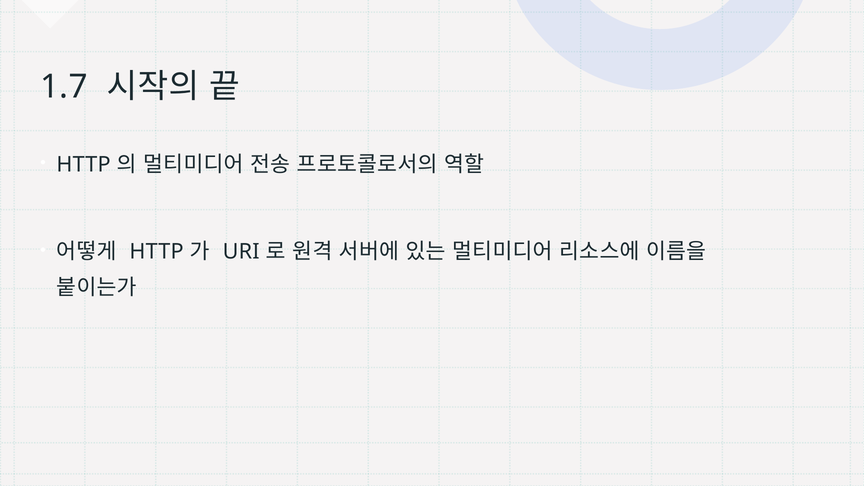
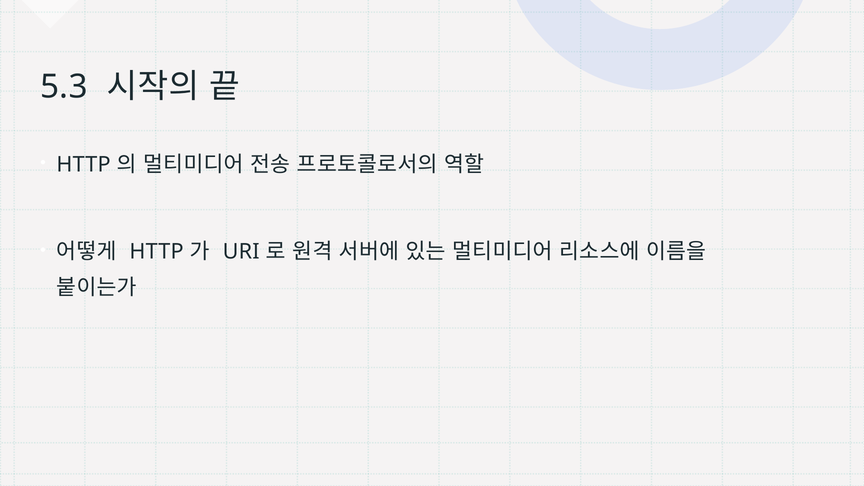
1.7: 1.7 -> 5.3
